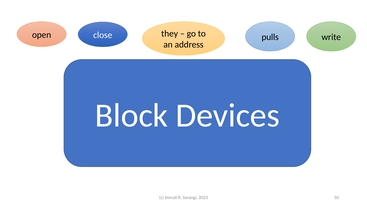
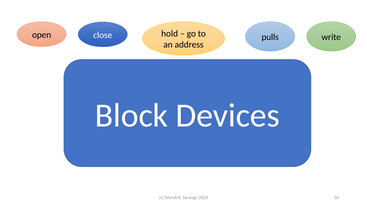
they: they -> hold
